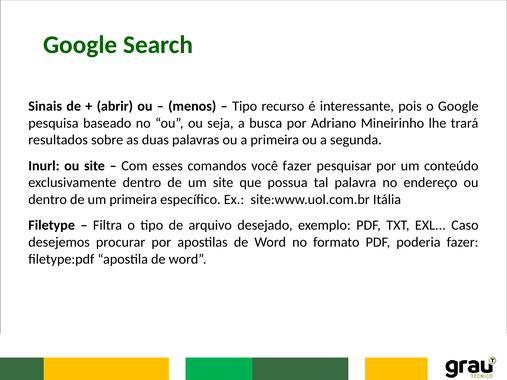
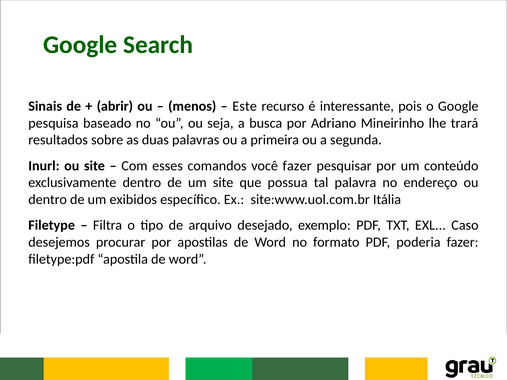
Tipo at (245, 106): Tipo -> Este
um primeira: primeira -> exibidos
